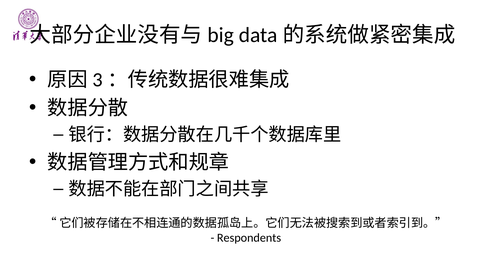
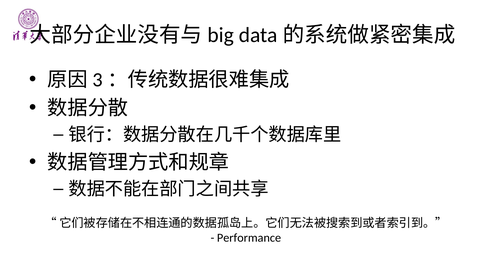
Respondents: Respondents -> Performance
